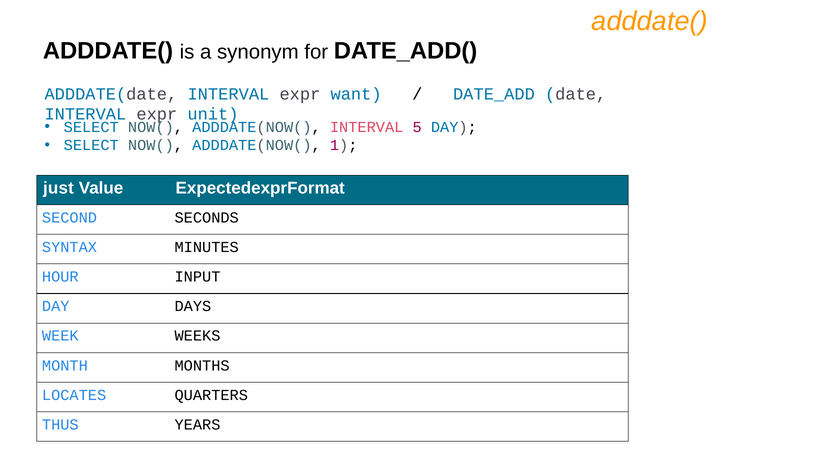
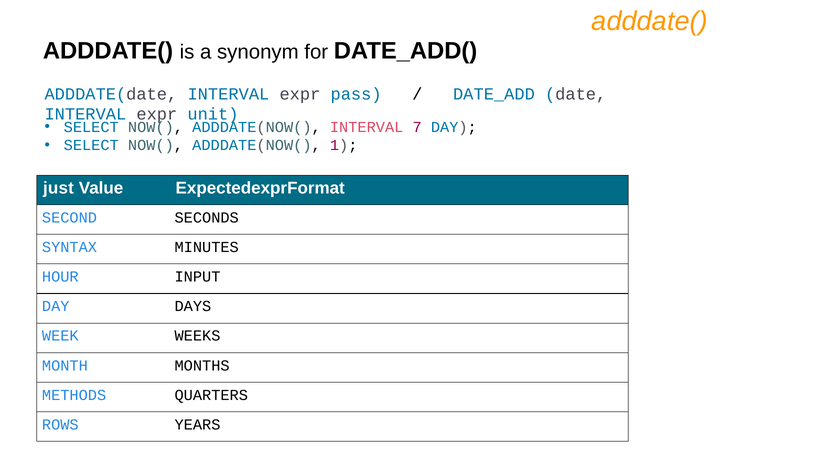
want: want -> pass
5: 5 -> 7
LOCATES: LOCATES -> METHODS
THUS: THUS -> ROWS
